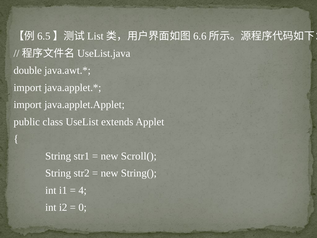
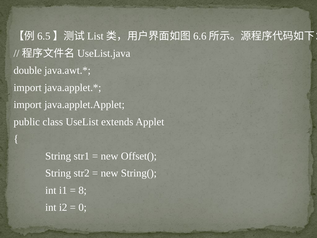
Scroll(: Scroll( -> Offset(
4: 4 -> 8
